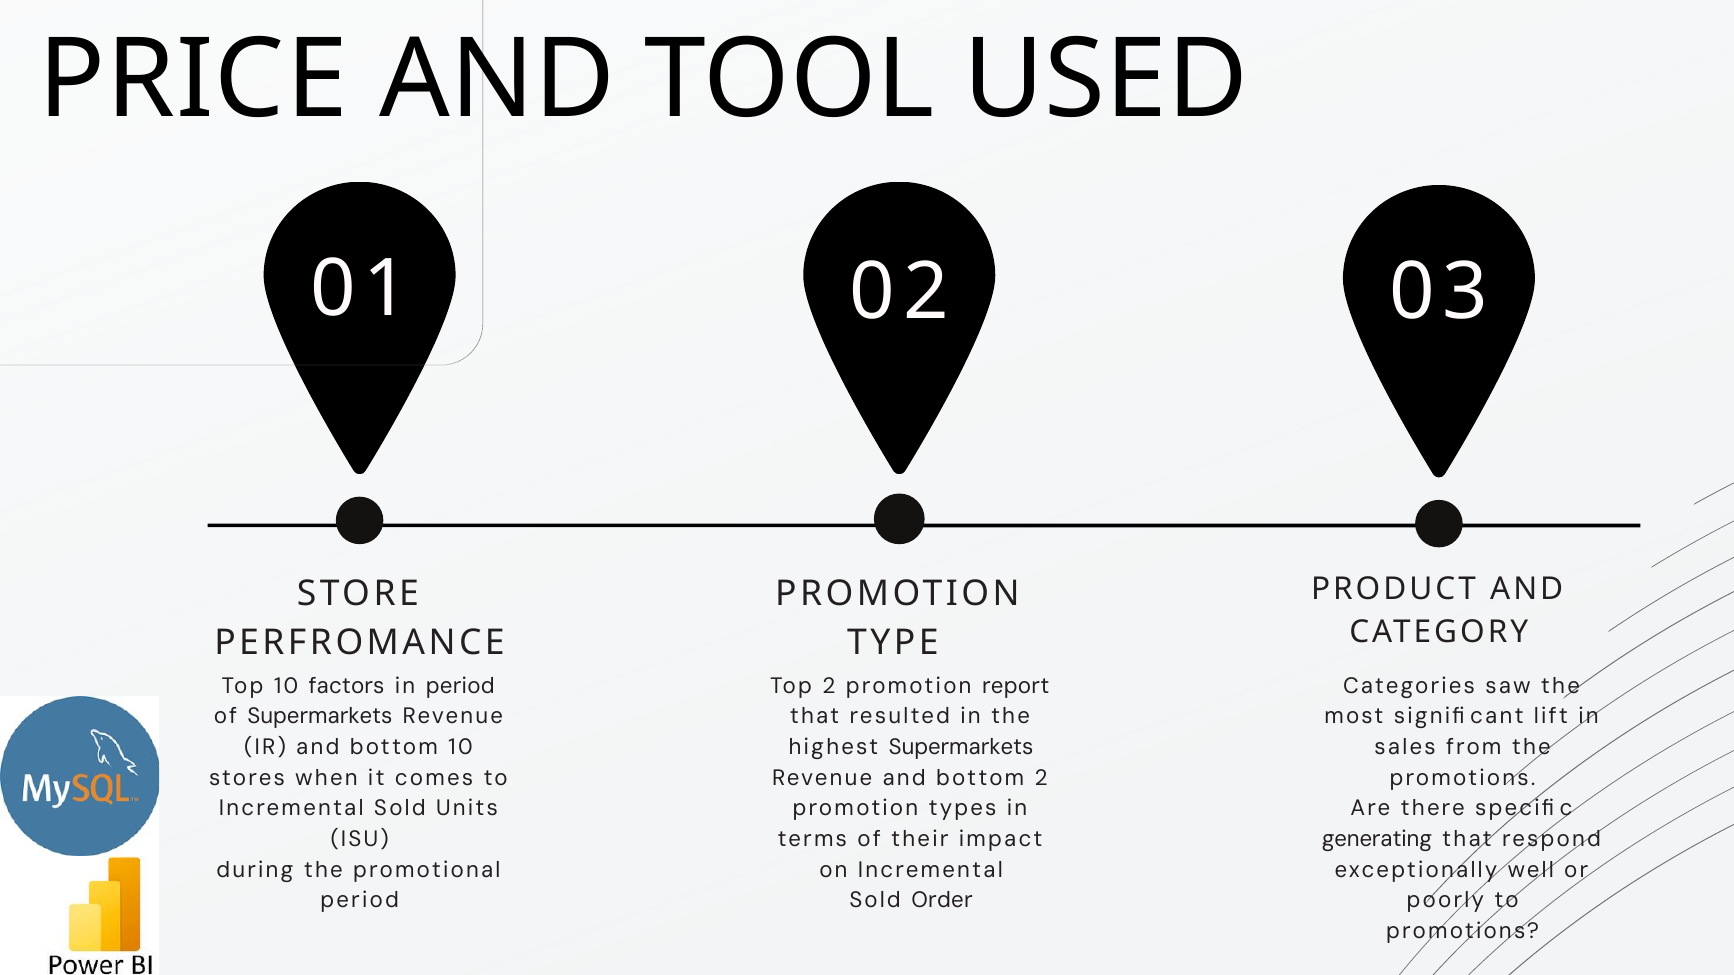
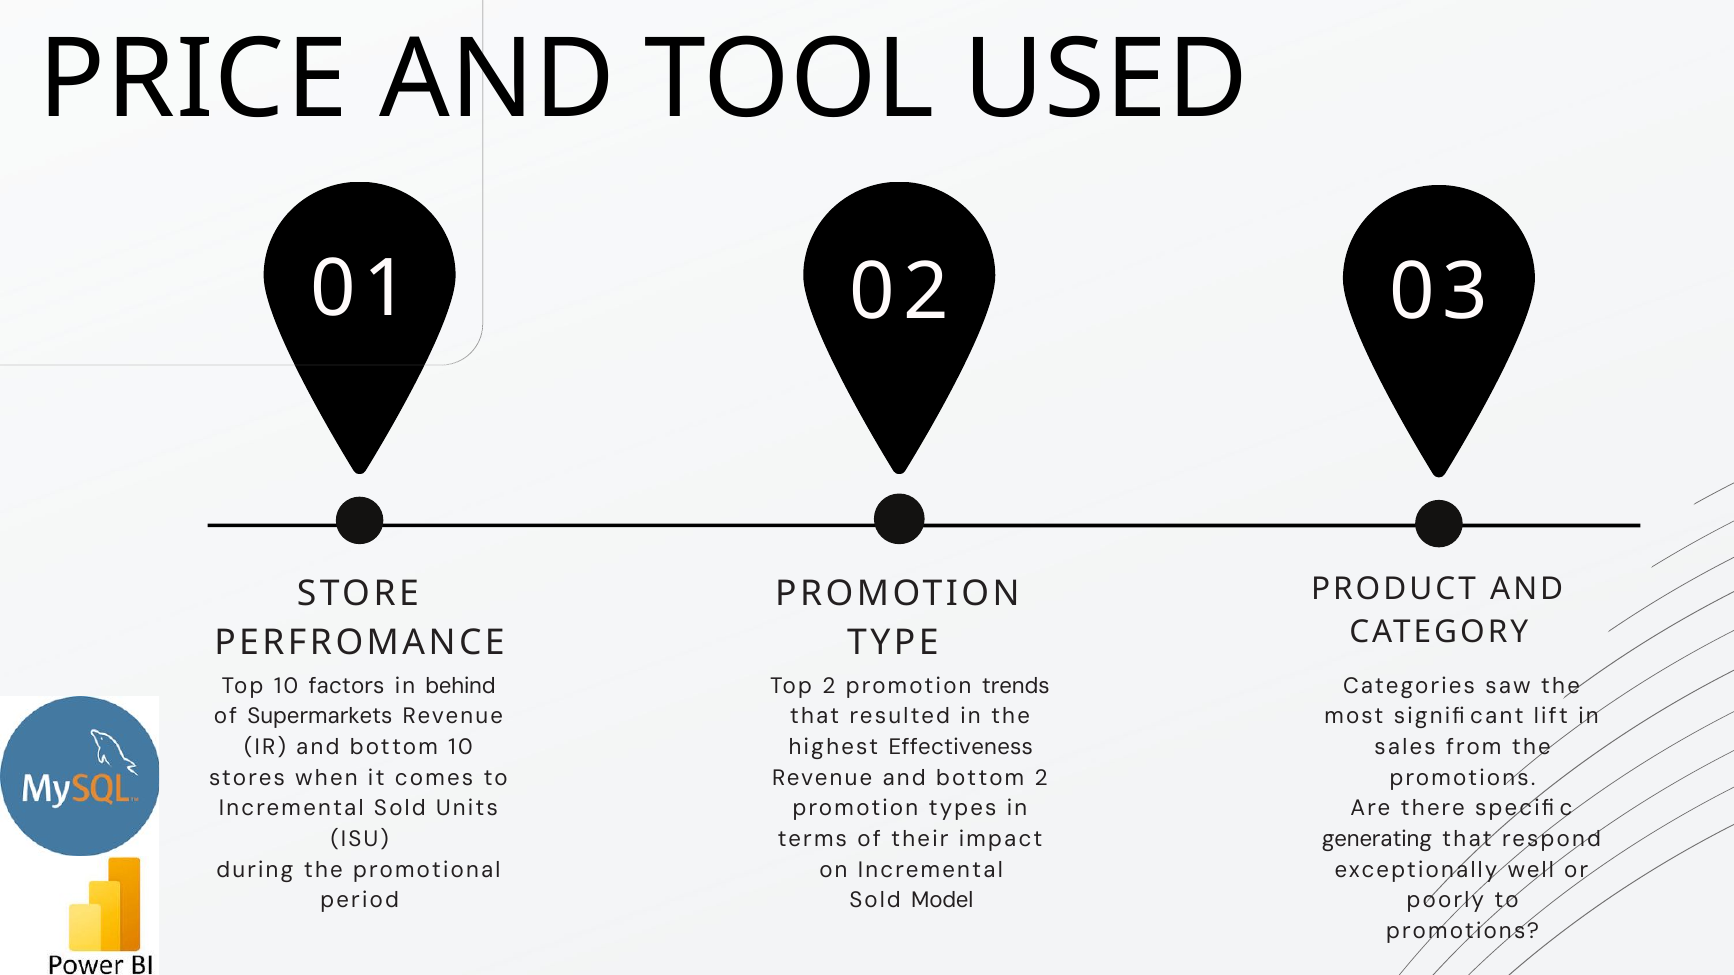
in period: period -> behind
report: report -> trends
highest Supermarkets: Supermarkets -> Effectiveness
Order: Order -> Model
